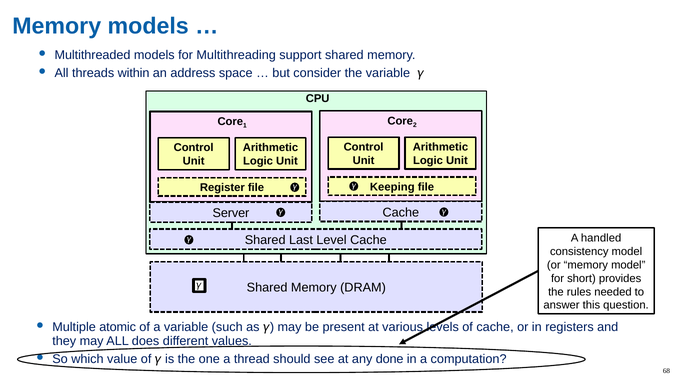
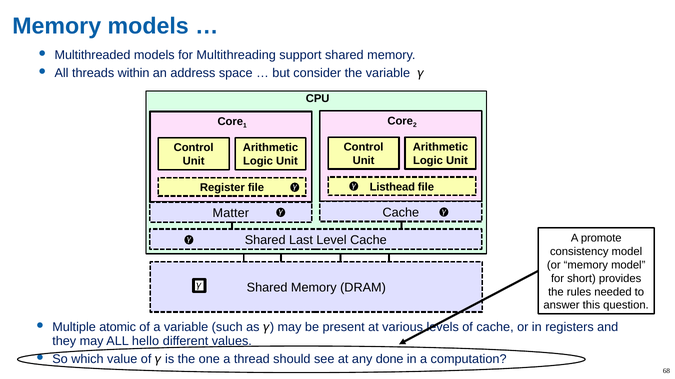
Keeping: Keeping -> Listhead
Server: Server -> Matter
handled: handled -> promote
does: does -> hello
